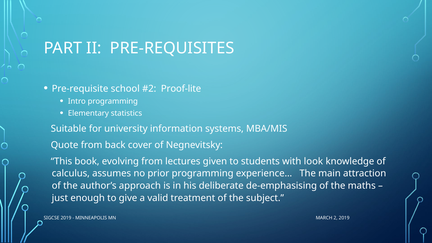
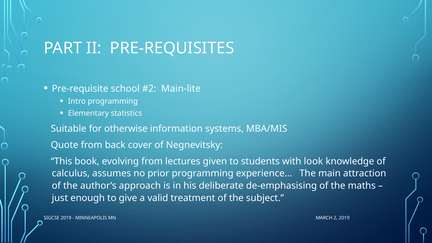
Proof-lite: Proof-lite -> Main-lite
university: university -> otherwise
